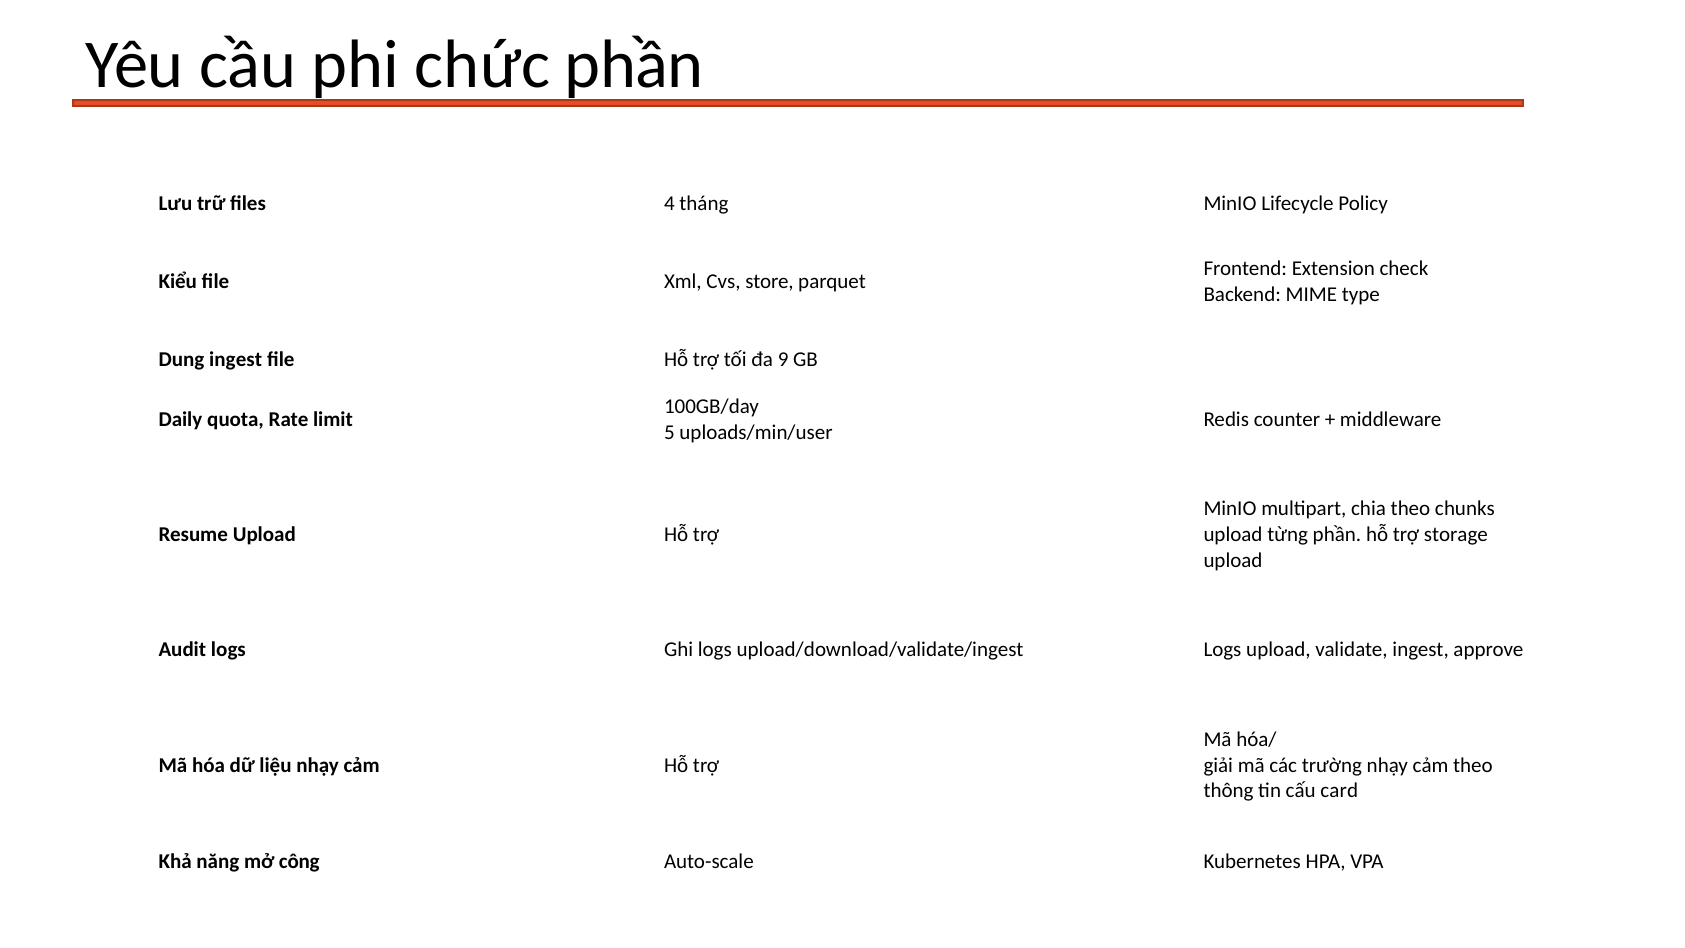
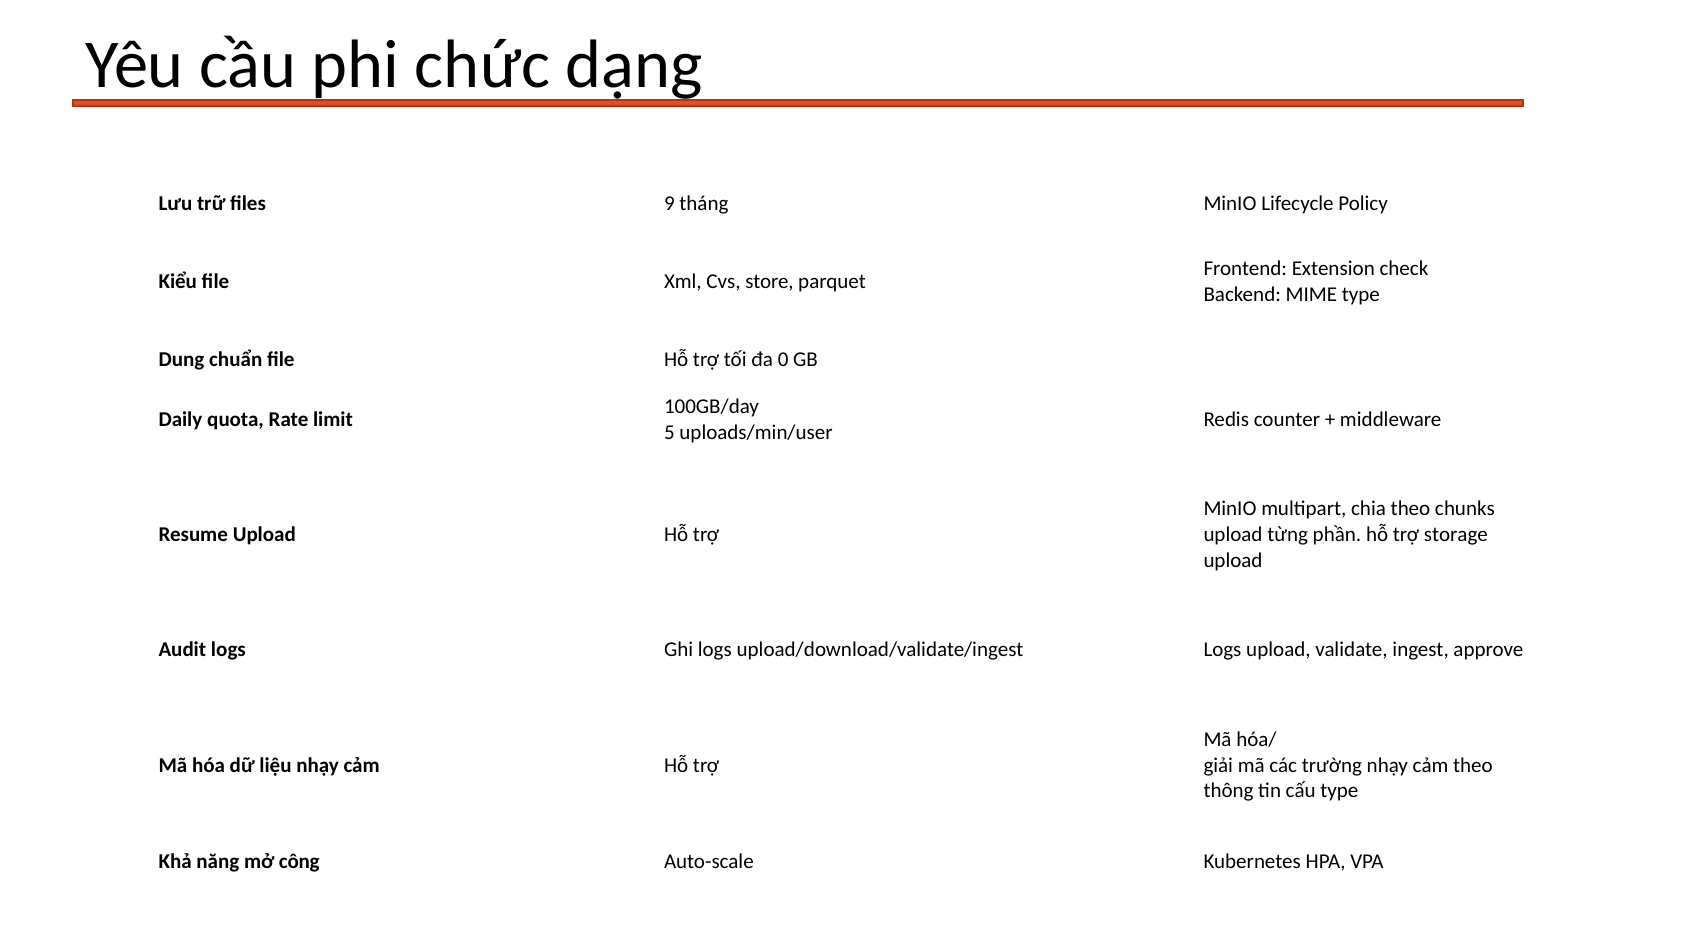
chức phần: phần -> dạng
files 4: 4 -> 9
Dung ingest: ingest -> chuẩn
9: 9 -> 0
cấu card: card -> type
